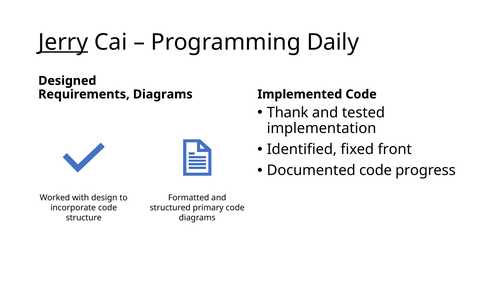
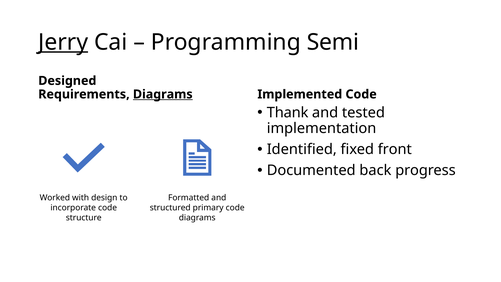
Daily: Daily -> Semi
Diagrams at (163, 94) underline: none -> present
Documented code: code -> back
